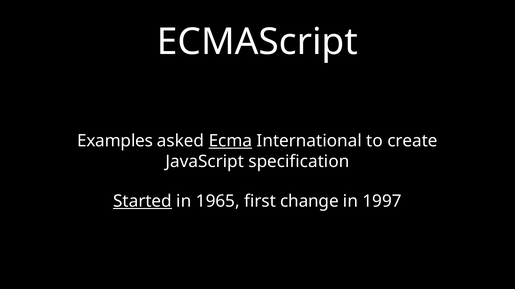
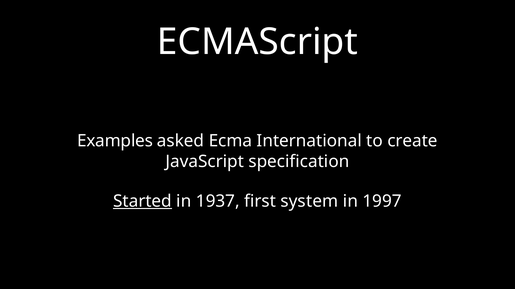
Ecma underline: present -> none
1965: 1965 -> 1937
change: change -> system
